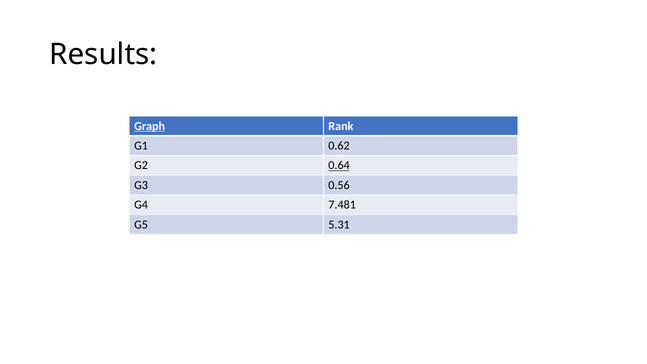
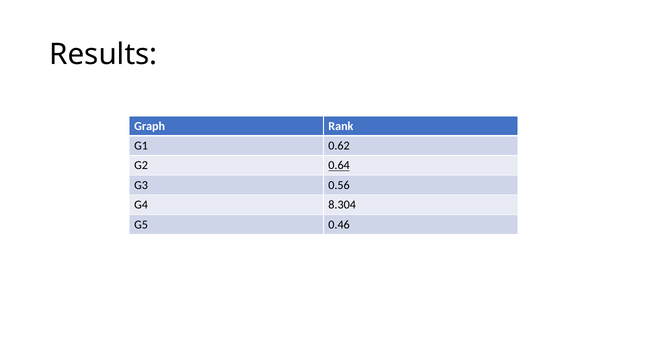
Graph underline: present -> none
7.481: 7.481 -> 8.304
5.31: 5.31 -> 0.46
